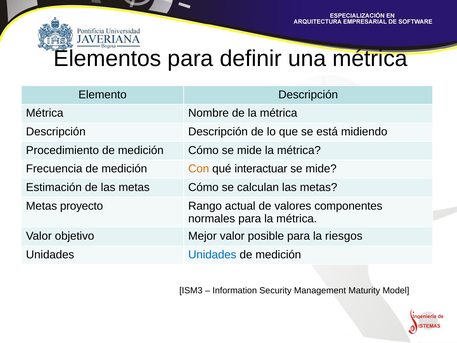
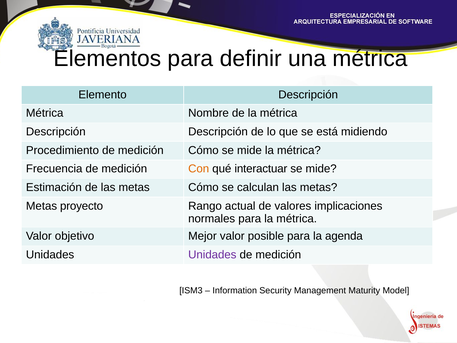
componentes: componentes -> implicaciones
riesgos: riesgos -> agenda
Unidades at (212, 254) colour: blue -> purple
